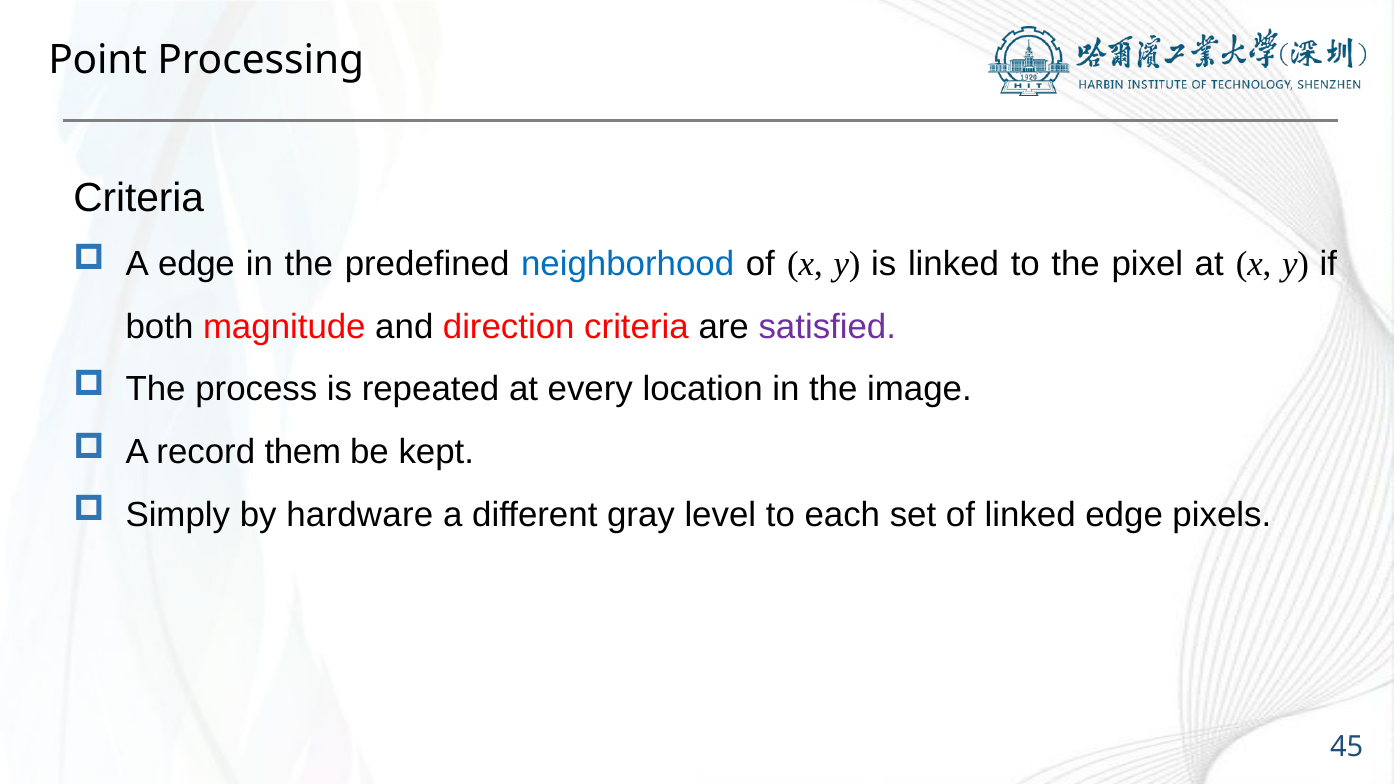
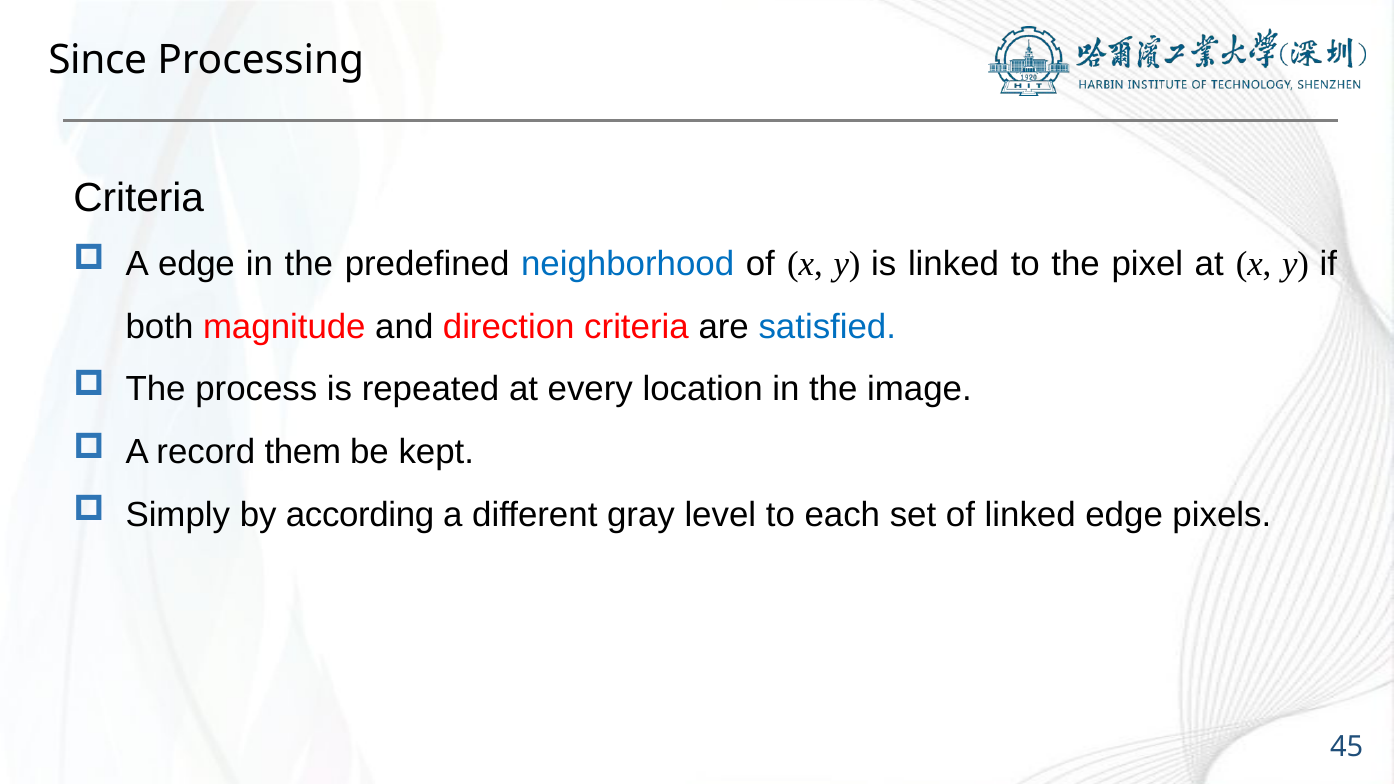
Point: Point -> Since
satisfied colour: purple -> blue
hardware: hardware -> according
